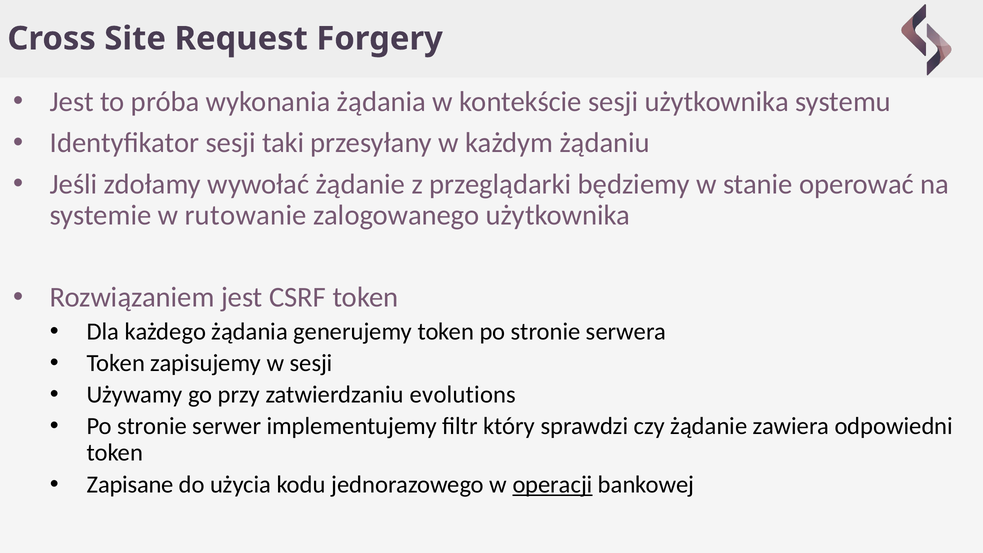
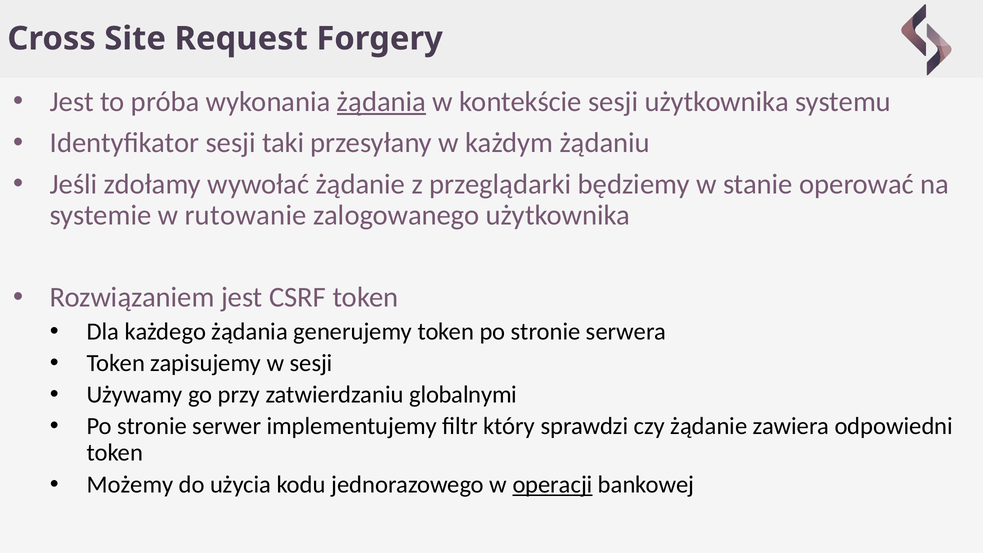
żądania at (382, 102) underline: none -> present
evolutions: evolutions -> globalnymi
Zapisane: Zapisane -> Możemy
